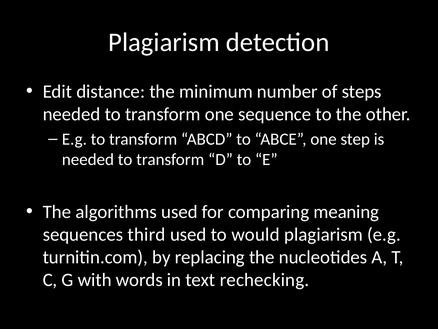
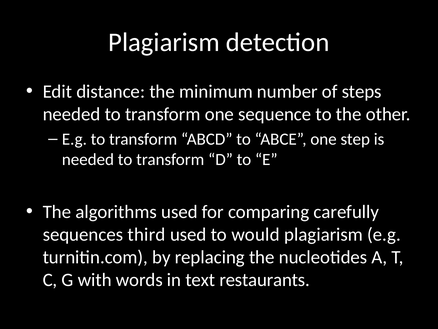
meaning: meaning -> carefully
rechecking: rechecking -> restaurants
